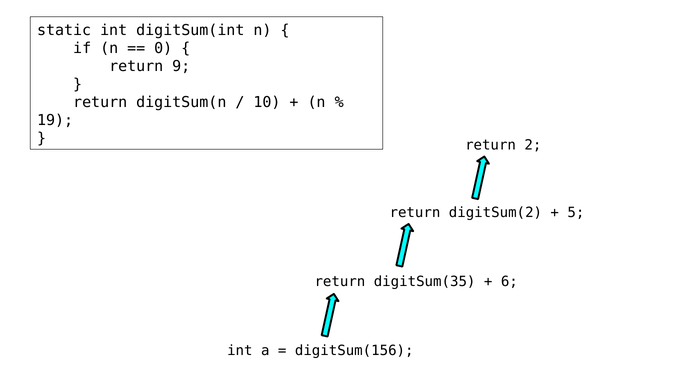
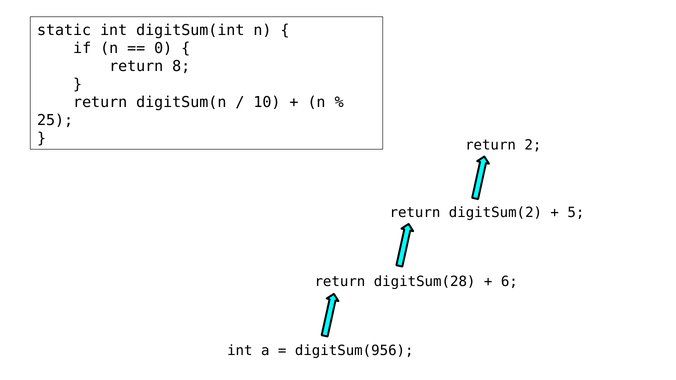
9: 9 -> 8
19: 19 -> 25
digitSum(35: digitSum(35 -> digitSum(28
digitSum(156: digitSum(156 -> digitSum(956
